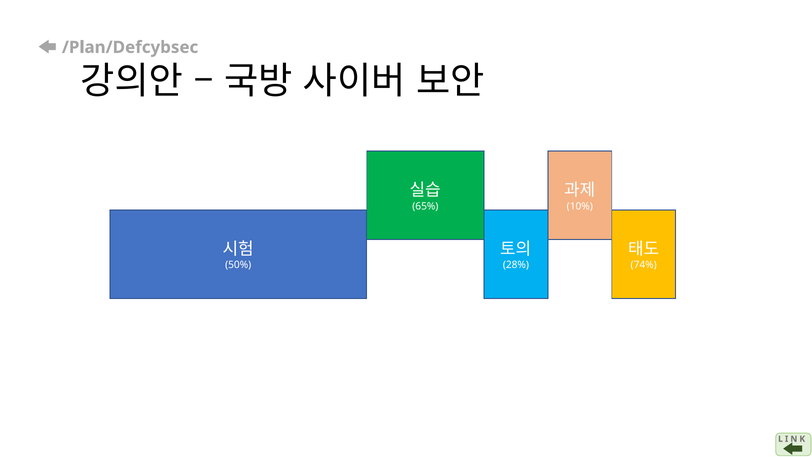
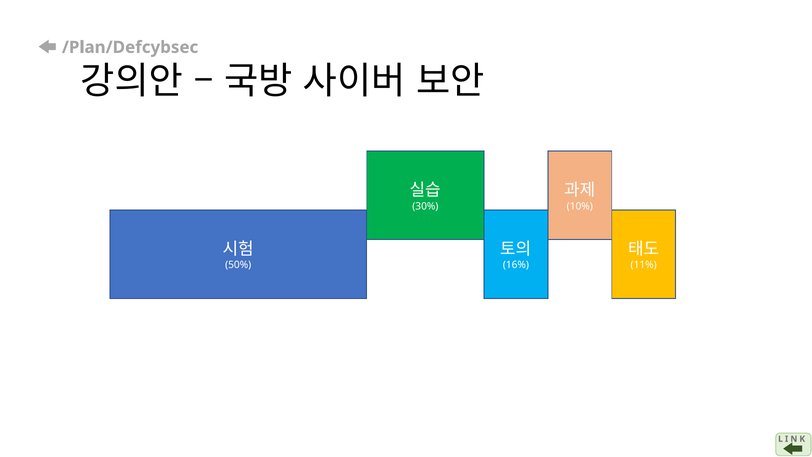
65%: 65% -> 30%
28%: 28% -> 16%
74%: 74% -> 11%
